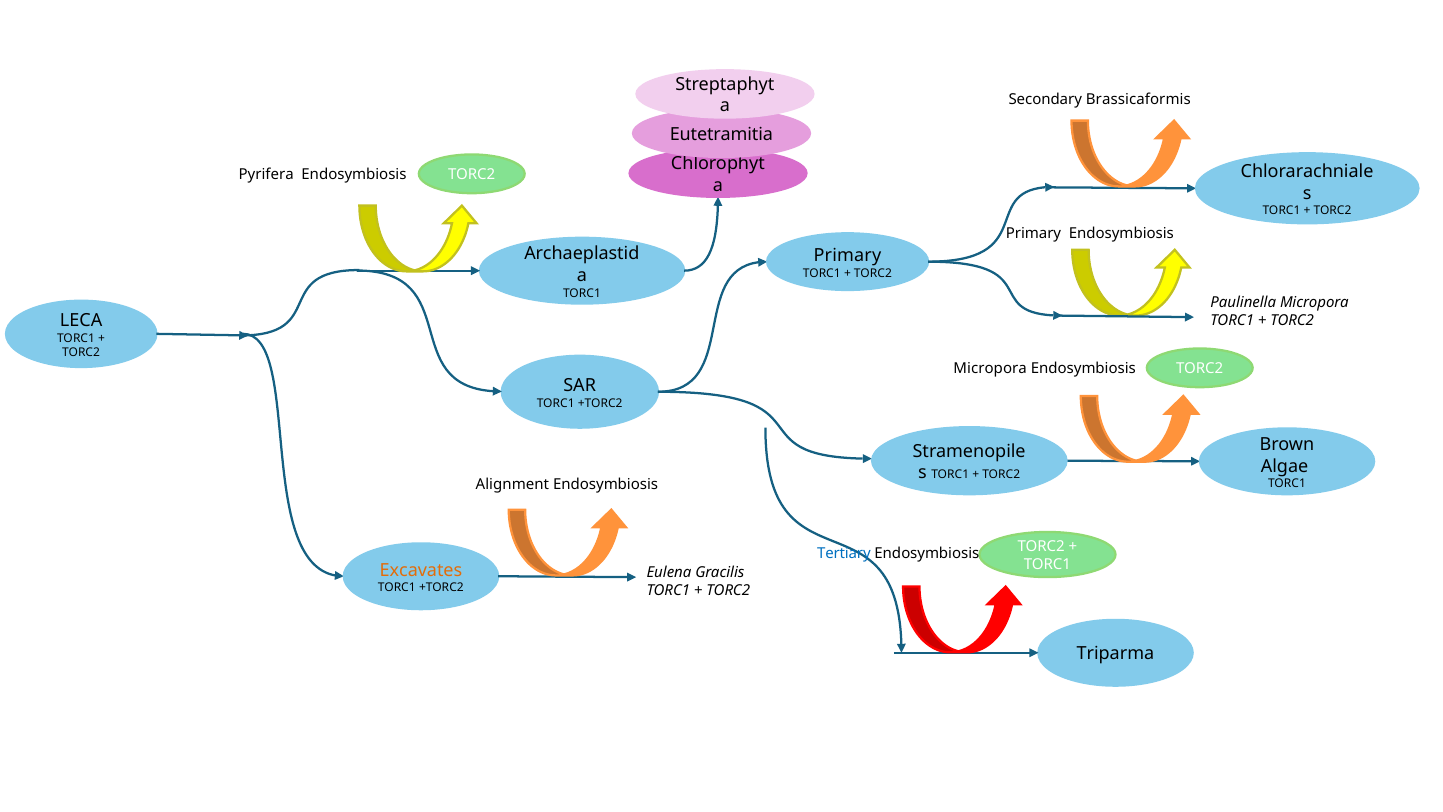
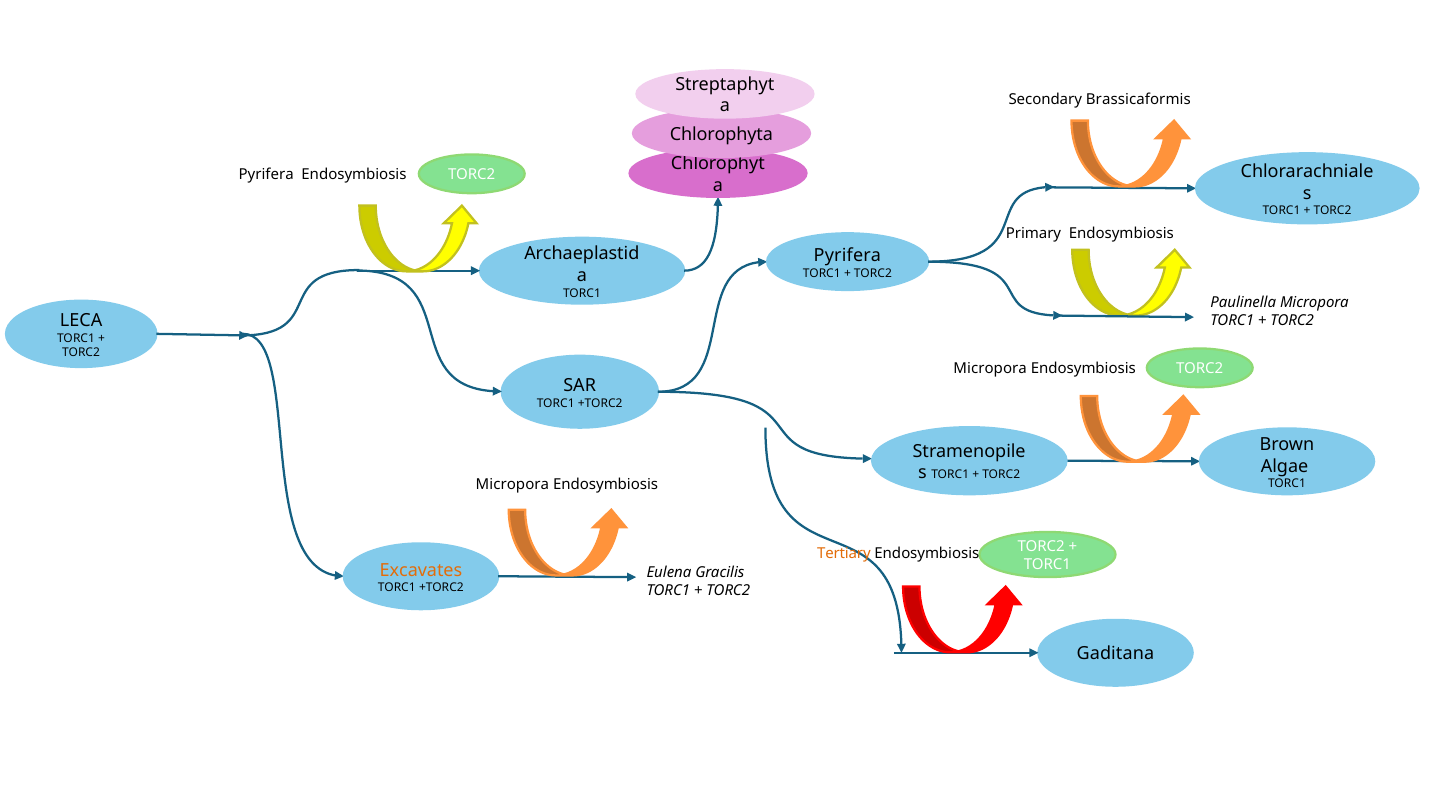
Eutetramitia: Eutetramitia -> Chlorophyta
Primary at (847, 256): Primary -> Pyrifera
Alignment at (512, 484): Alignment -> Micropora
Tertiary colour: blue -> orange
Triparma: Triparma -> Gaditana
